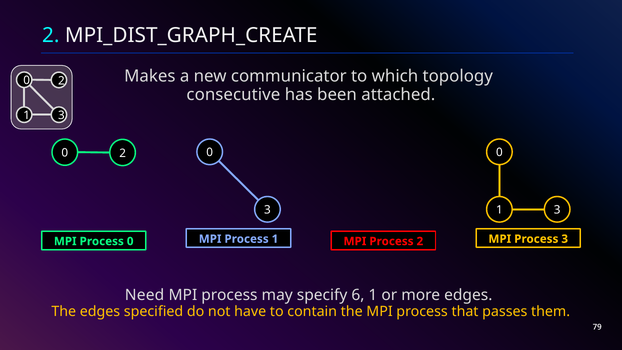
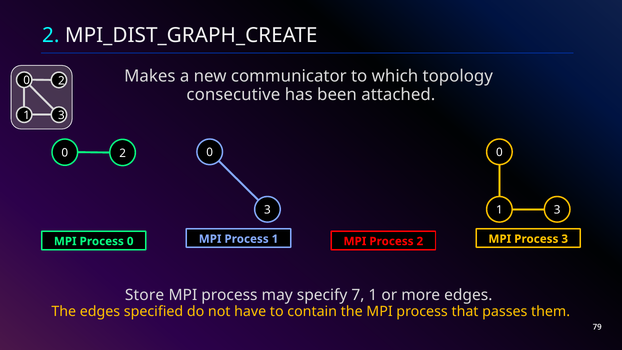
Need: Need -> Store
6: 6 -> 7
